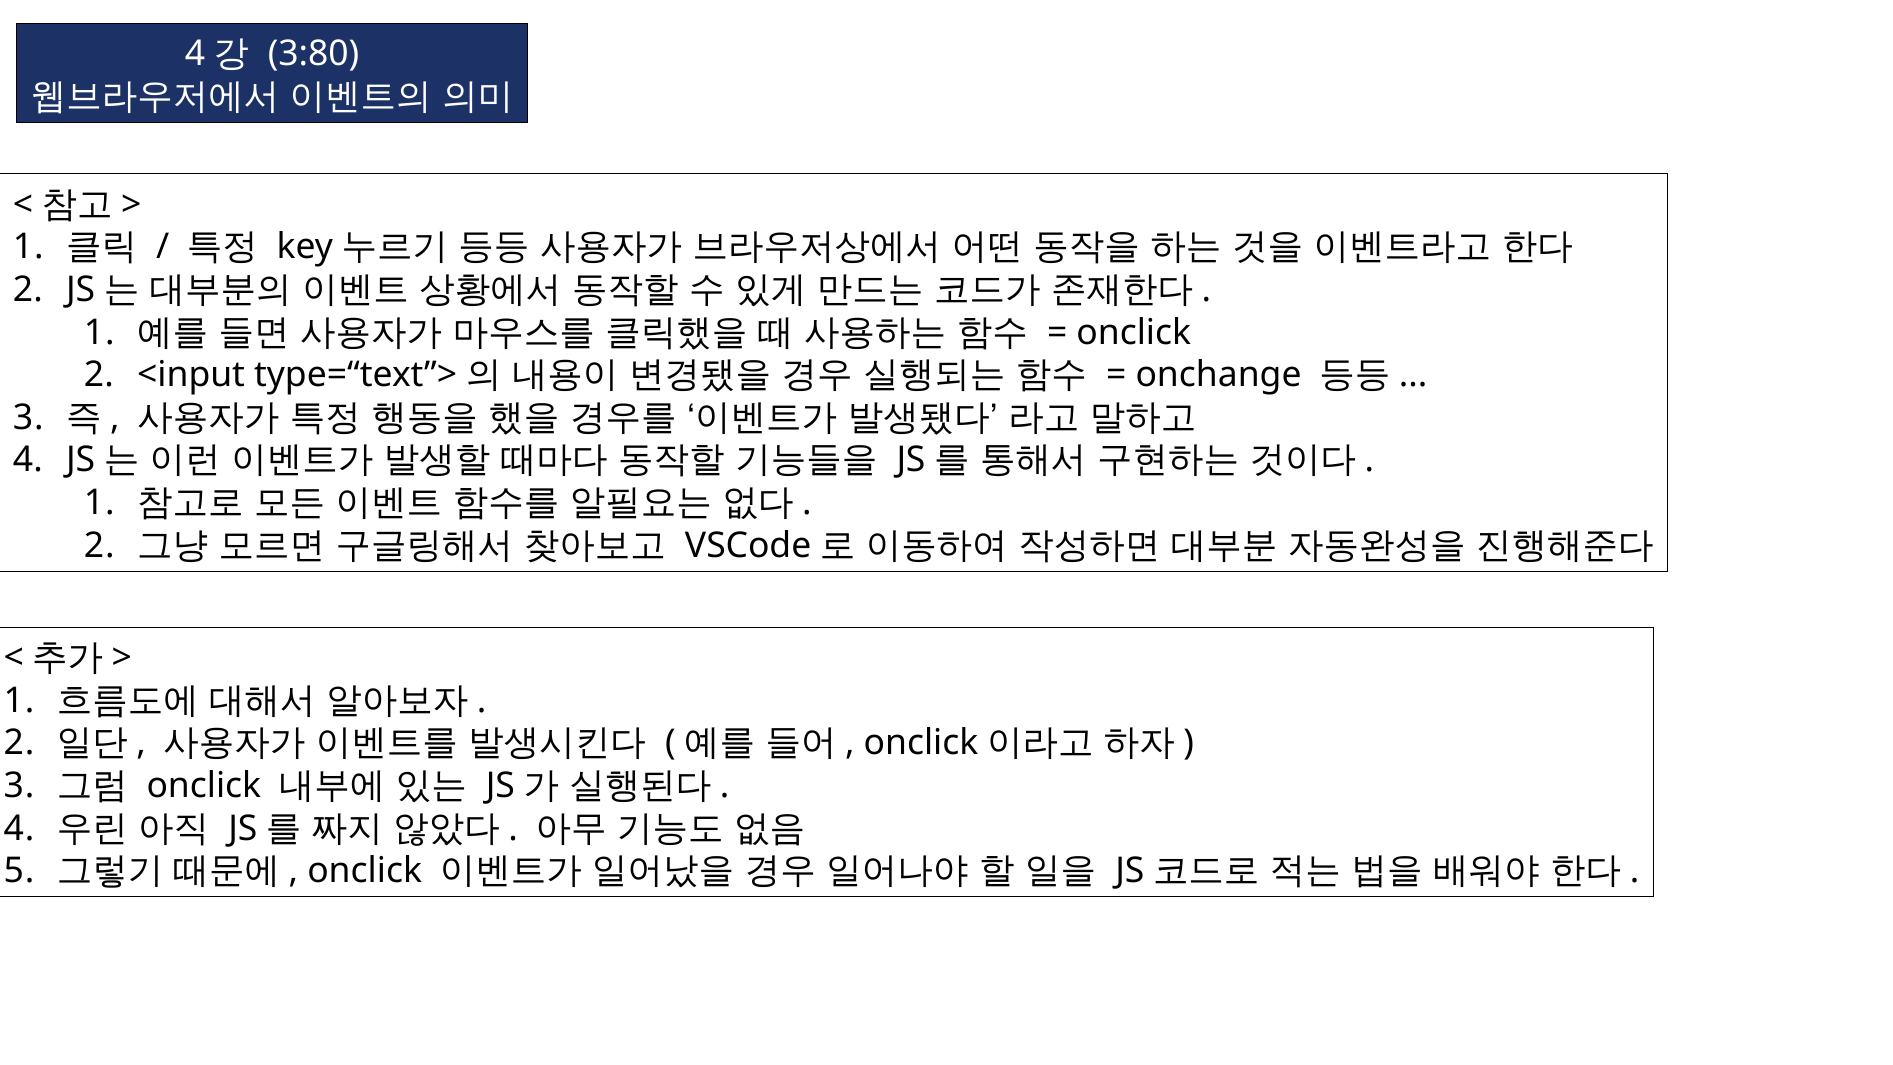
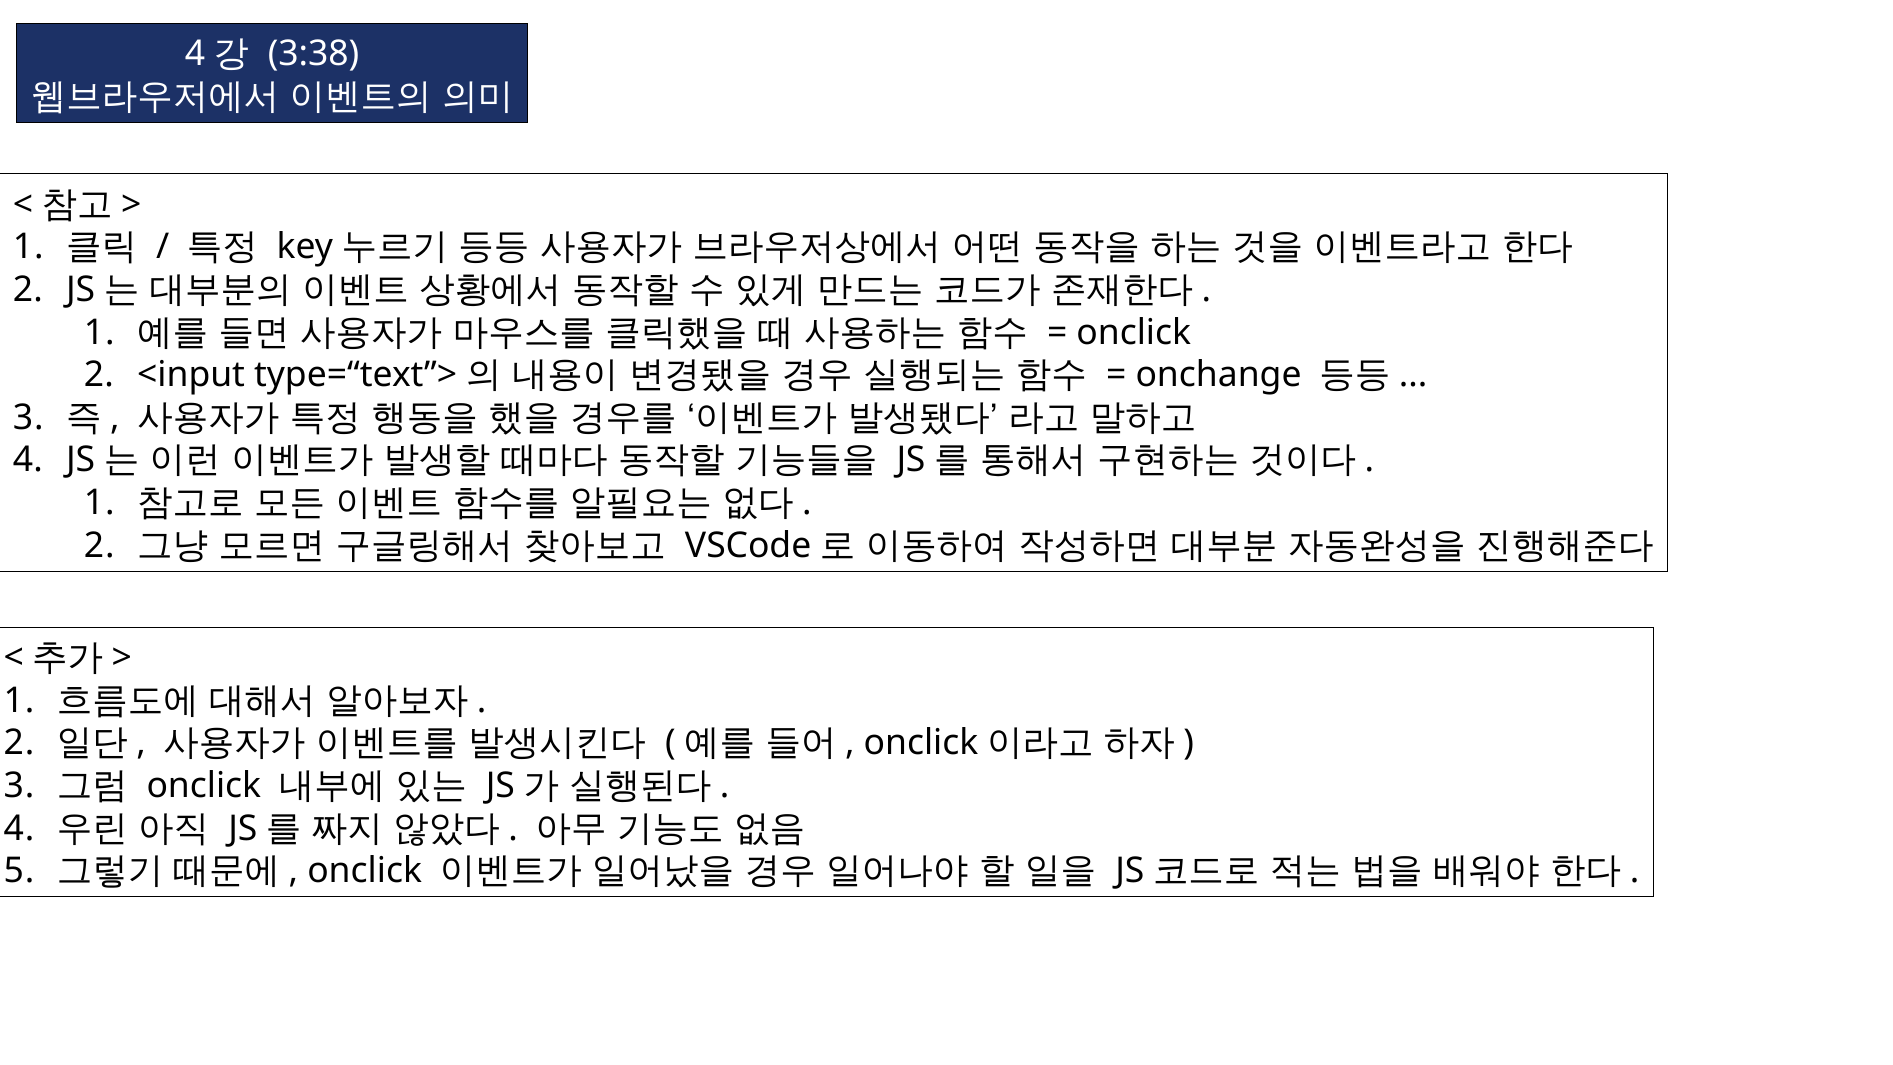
3:80: 3:80 -> 3:38
